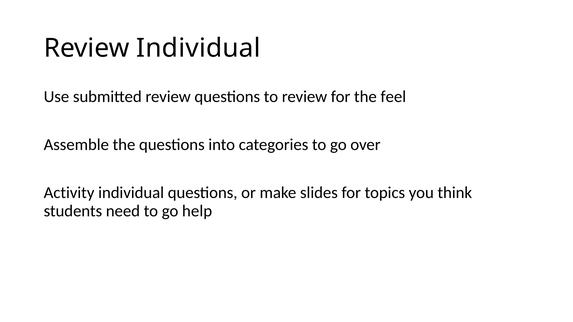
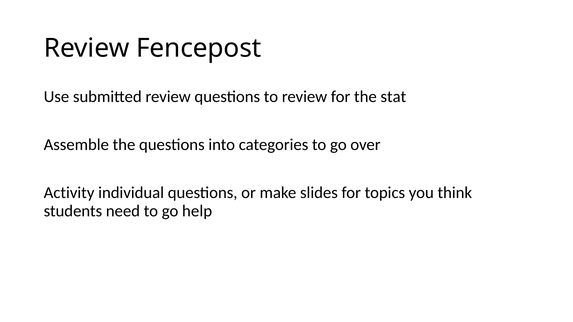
Review Individual: Individual -> Fencepost
feel: feel -> stat
